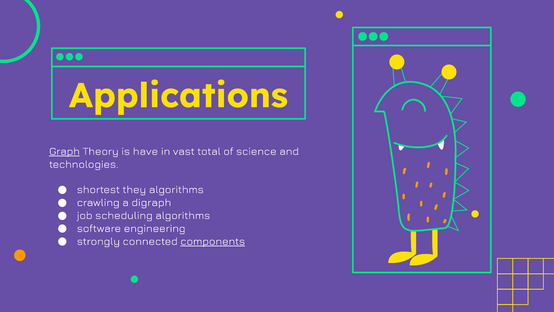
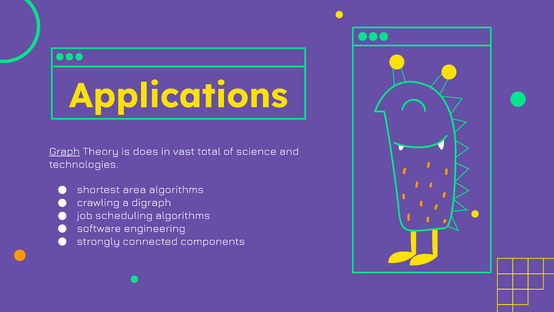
have: have -> does
they: they -> area
components underline: present -> none
